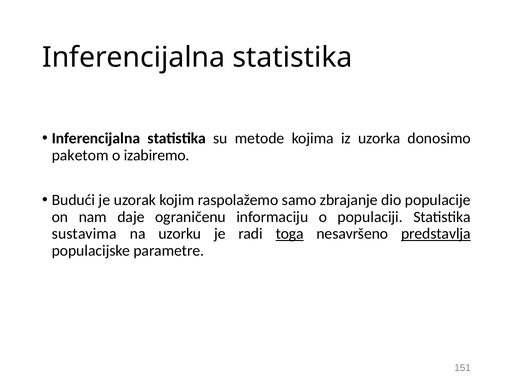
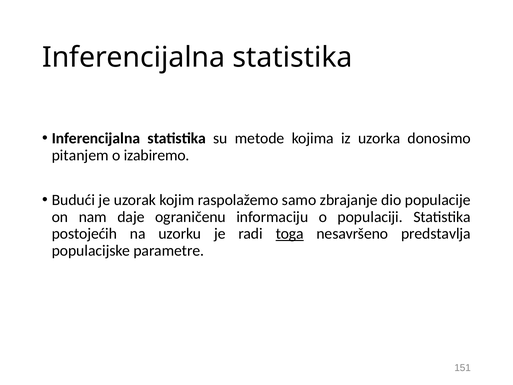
paketom: paketom -> pitanjem
sustavima: sustavima -> postojećih
predstavlja underline: present -> none
